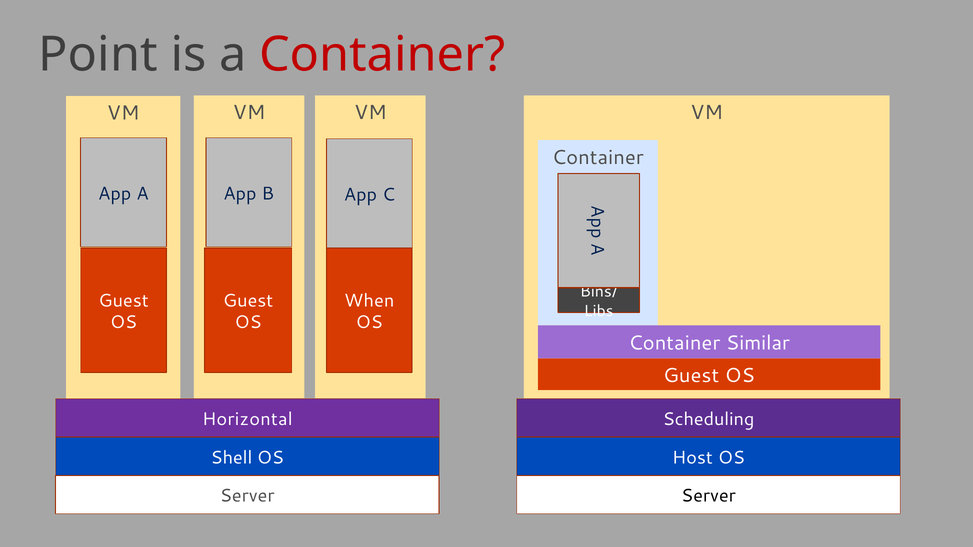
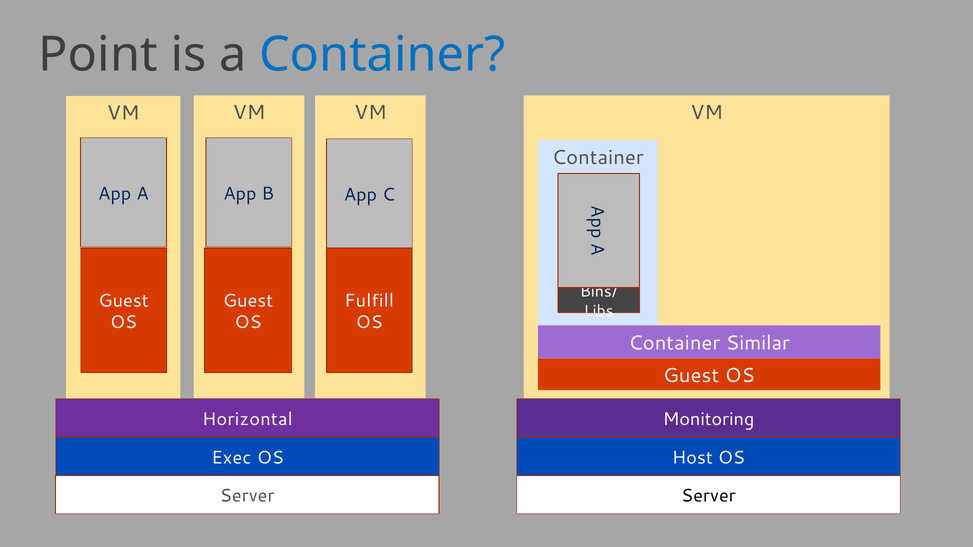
Container at (382, 55) colour: red -> blue
When: When -> Fulfill
Scheduling: Scheduling -> Monitoring
Shell: Shell -> Exec
